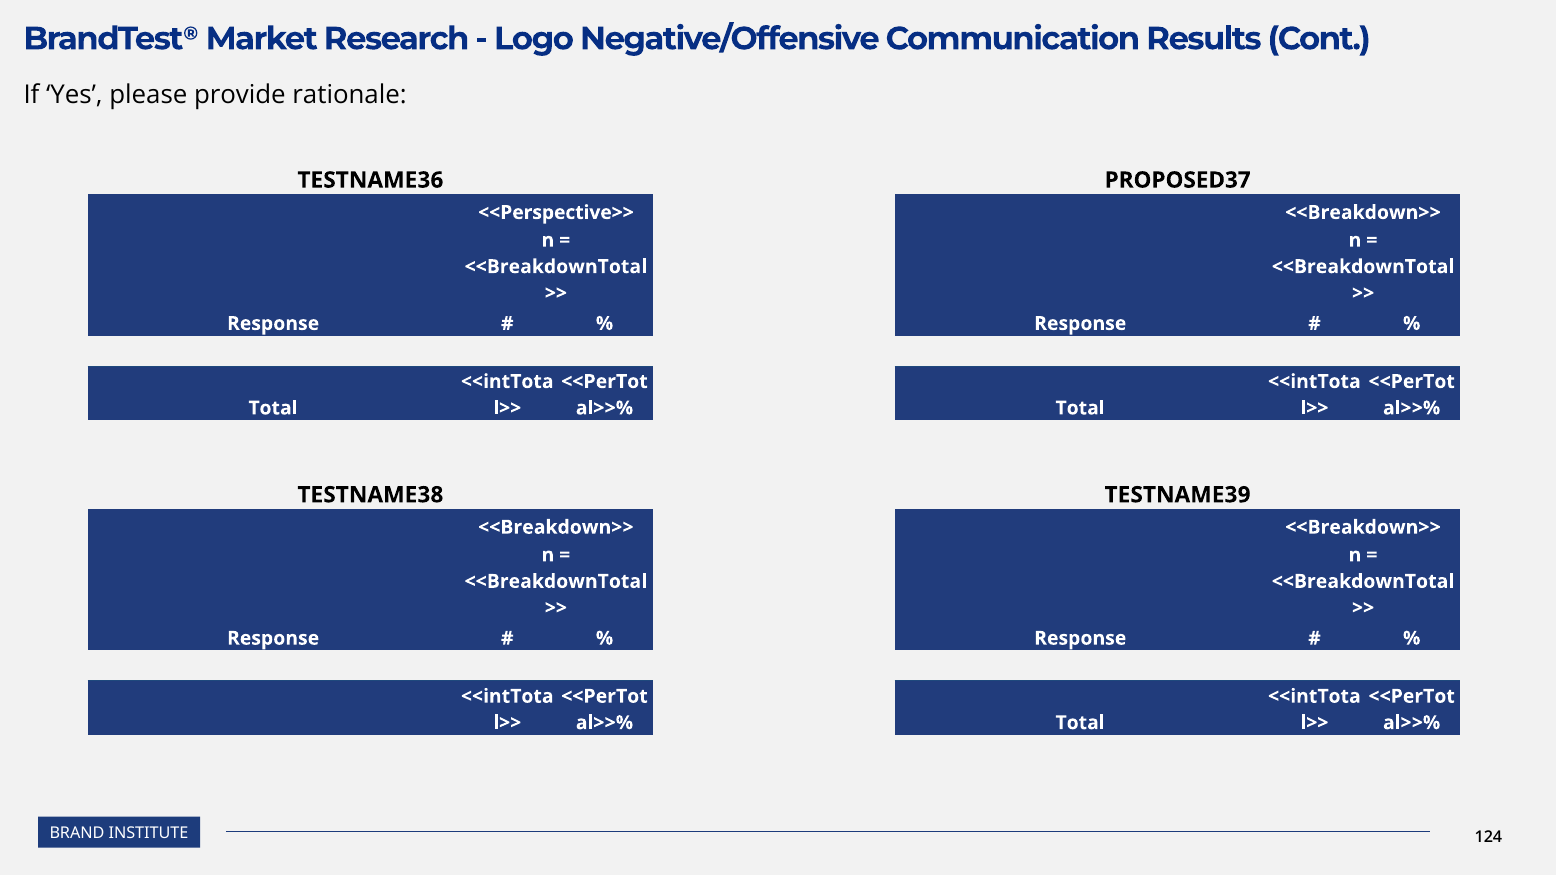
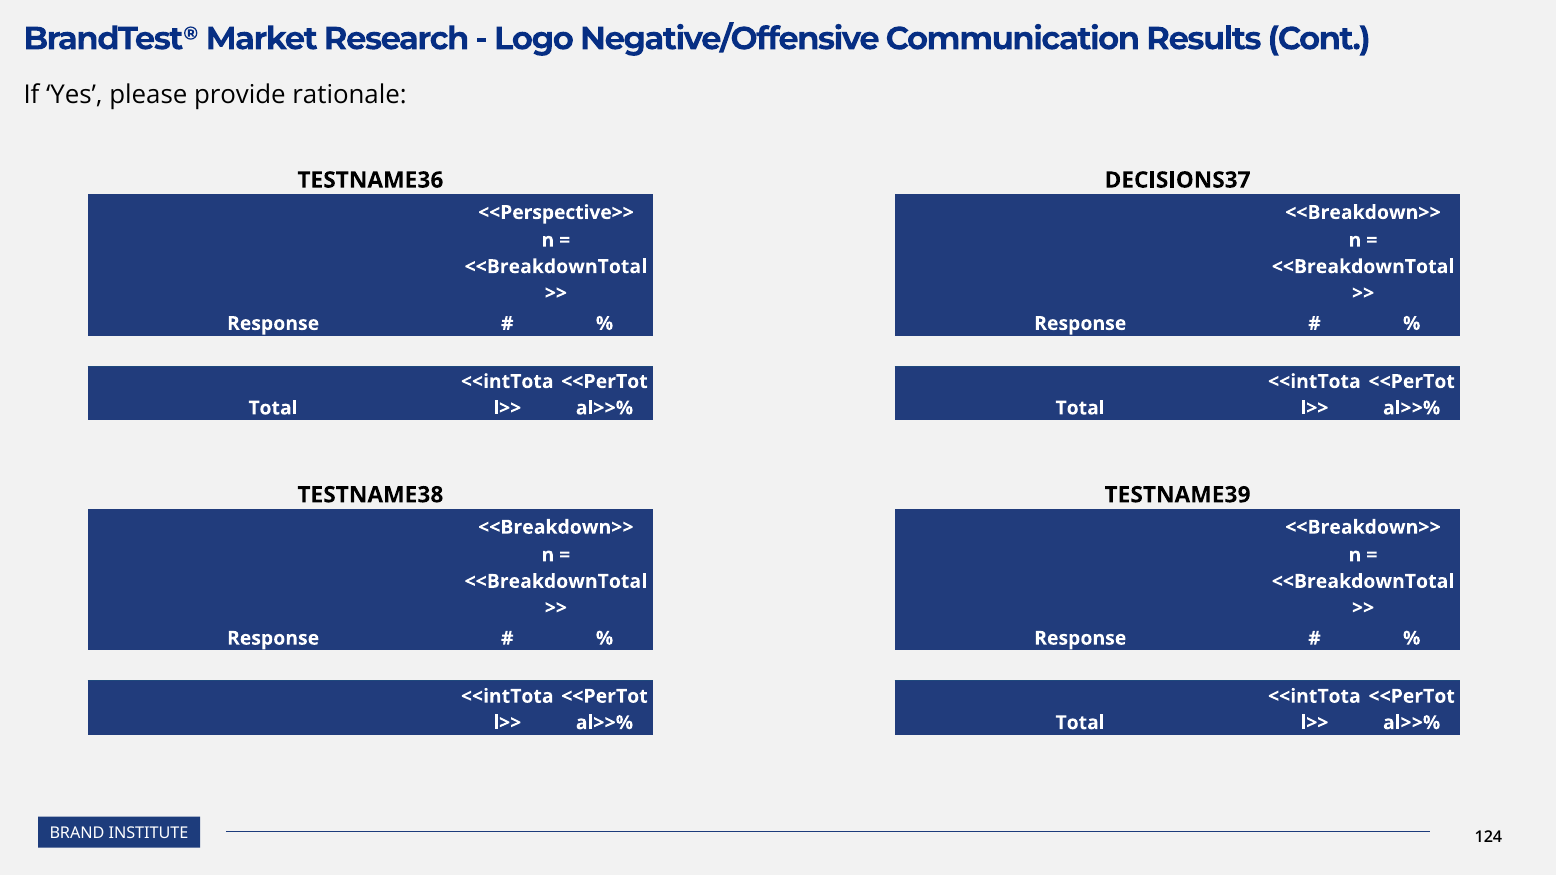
PROPOSED37: PROPOSED37 -> DECISIONS37
